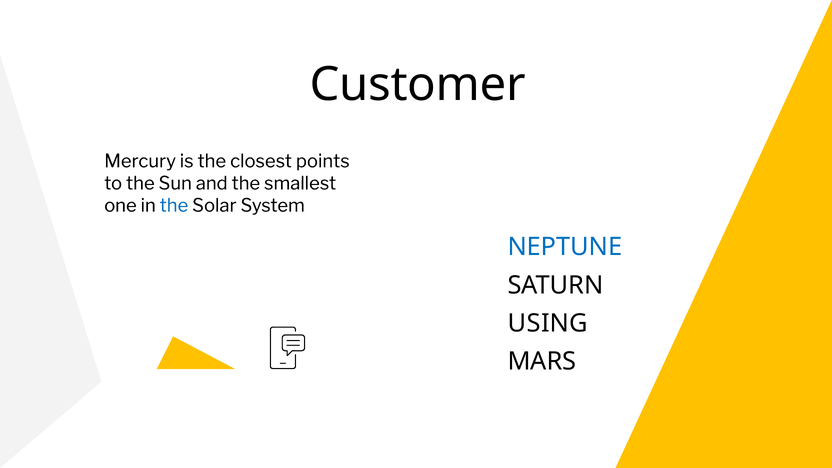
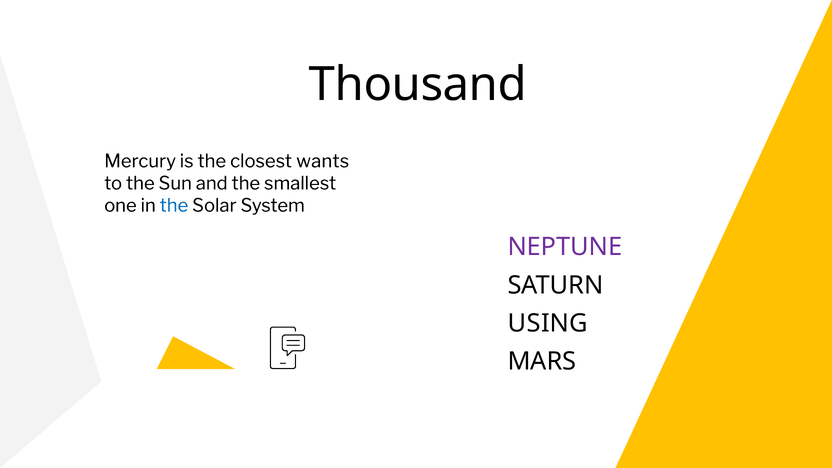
Customer: Customer -> Thousand
points: points -> wants
NEPTUNE colour: blue -> purple
